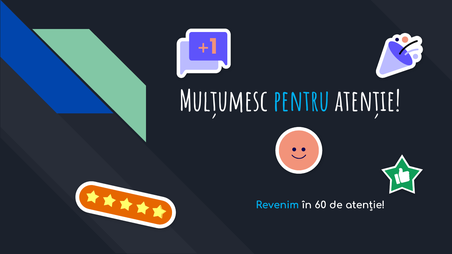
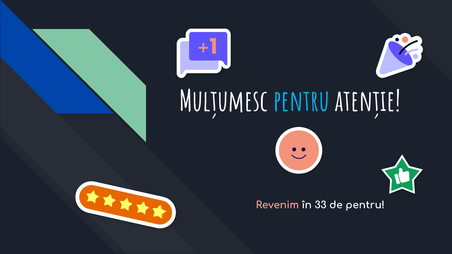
Revenim colour: light blue -> pink
60: 60 -> 33
de atenție: atenție -> pentru
